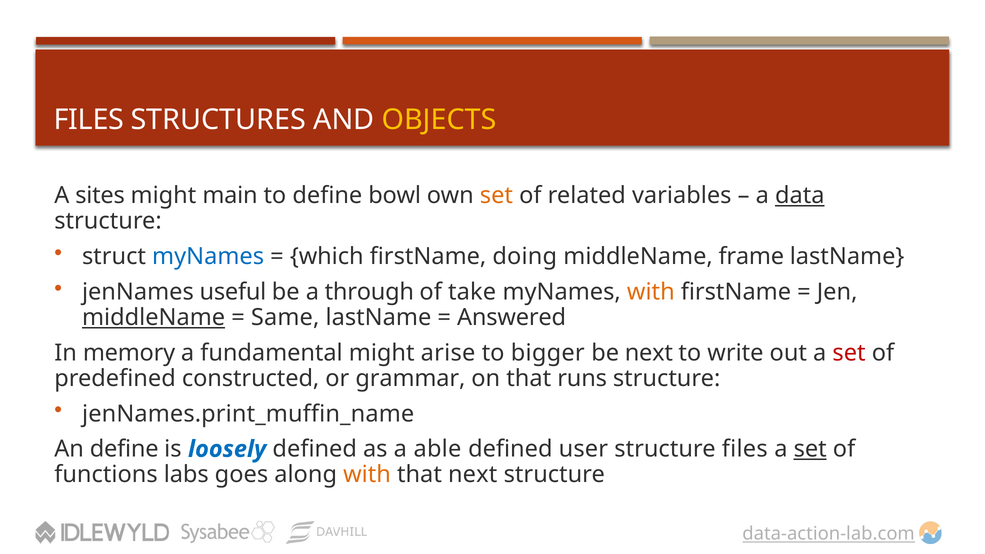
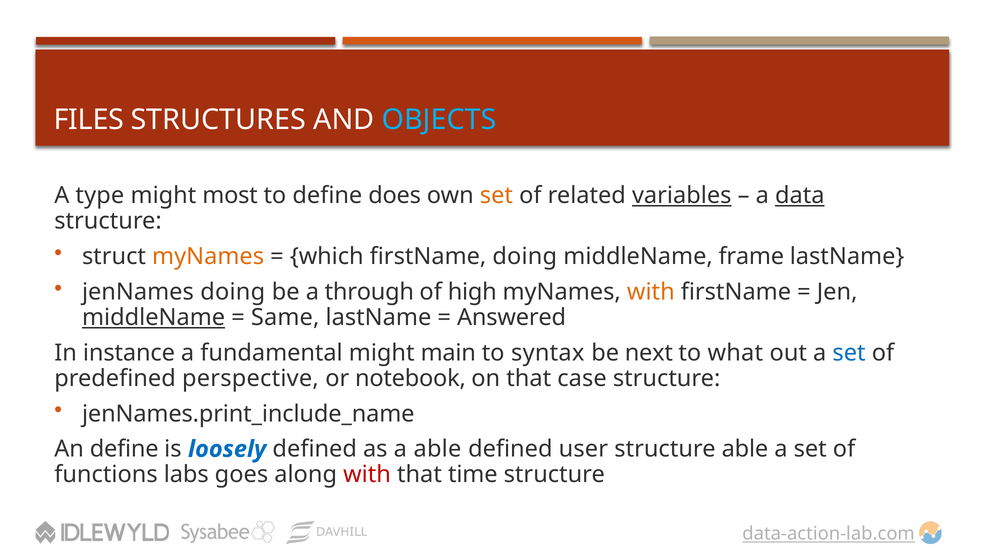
OBJECTS colour: yellow -> light blue
sites: sites -> type
main: main -> most
bowl: bowl -> does
variables underline: none -> present
myNames at (208, 257) colour: blue -> orange
jenNames useful: useful -> doing
take: take -> high
memory: memory -> instance
arise: arise -> main
bigger: bigger -> syntax
write: write -> what
set at (849, 353) colour: red -> blue
constructed: constructed -> perspective
grammar: grammar -> notebook
runs: runs -> case
jenNames.print_muffin_name: jenNames.print_muffin_name -> jenNames.print_include_name
structure files: files -> able
set at (810, 449) underline: present -> none
with at (367, 475) colour: orange -> red
that next: next -> time
